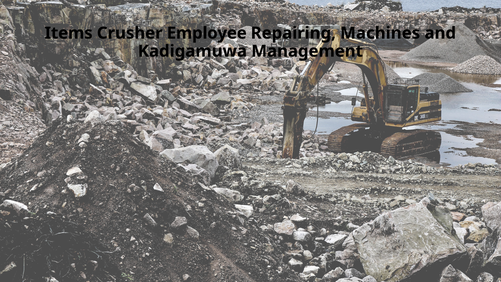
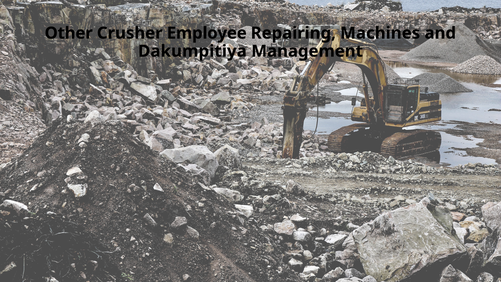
Items: Items -> Other
Kadigamuwa: Kadigamuwa -> Dakumpitiya
